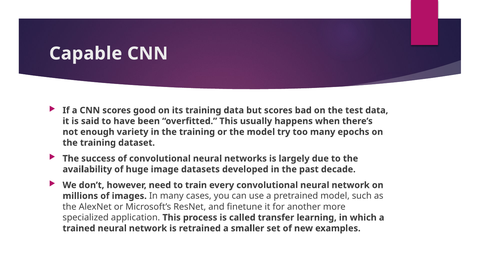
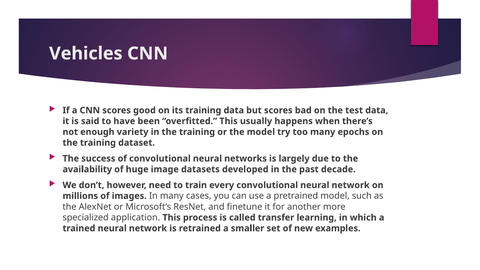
Capable: Capable -> Vehicles
